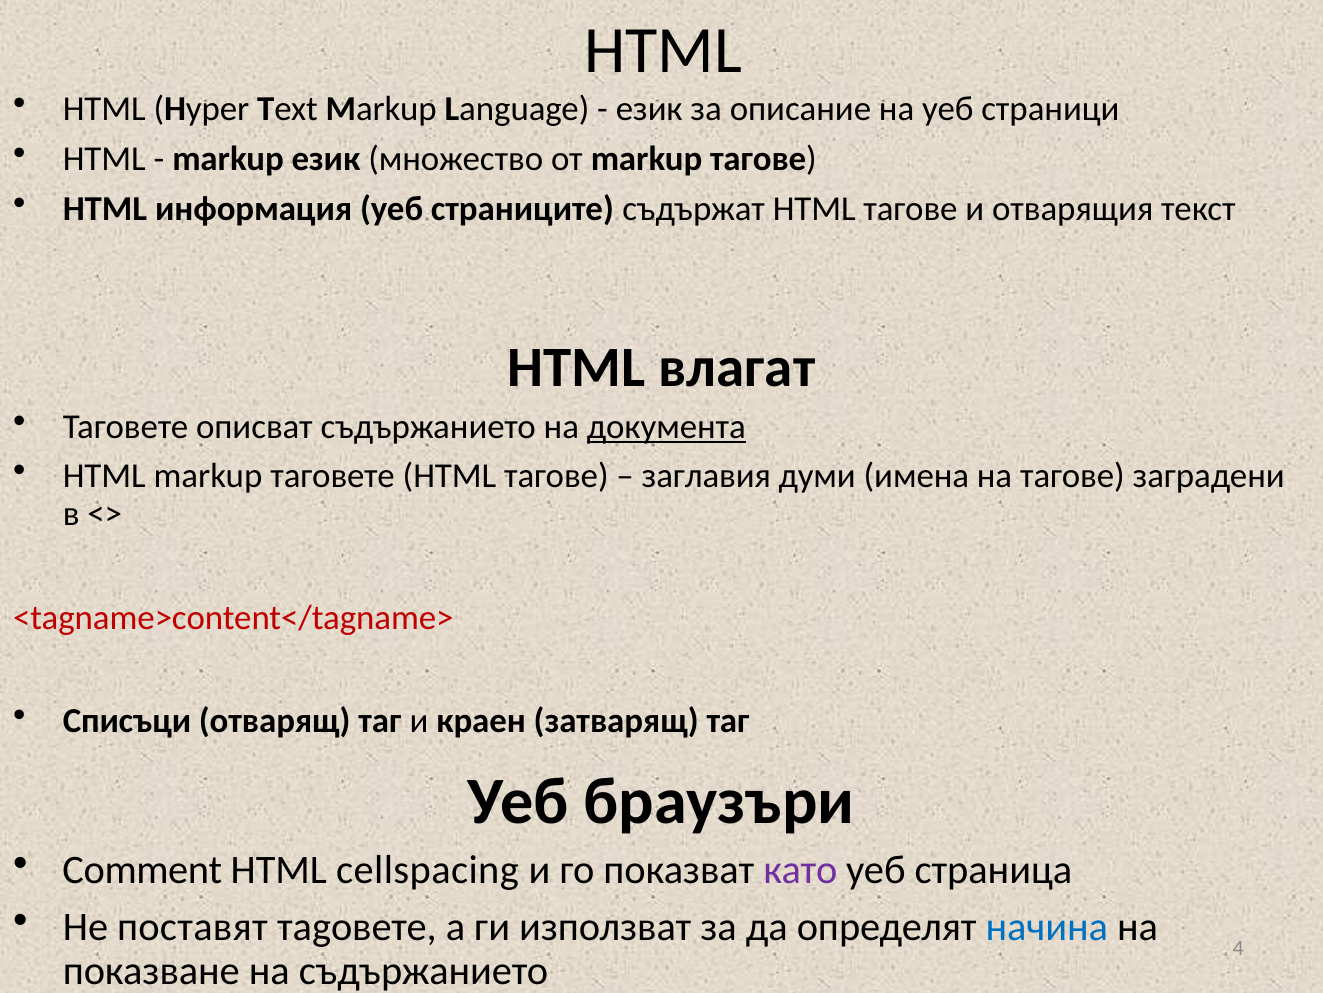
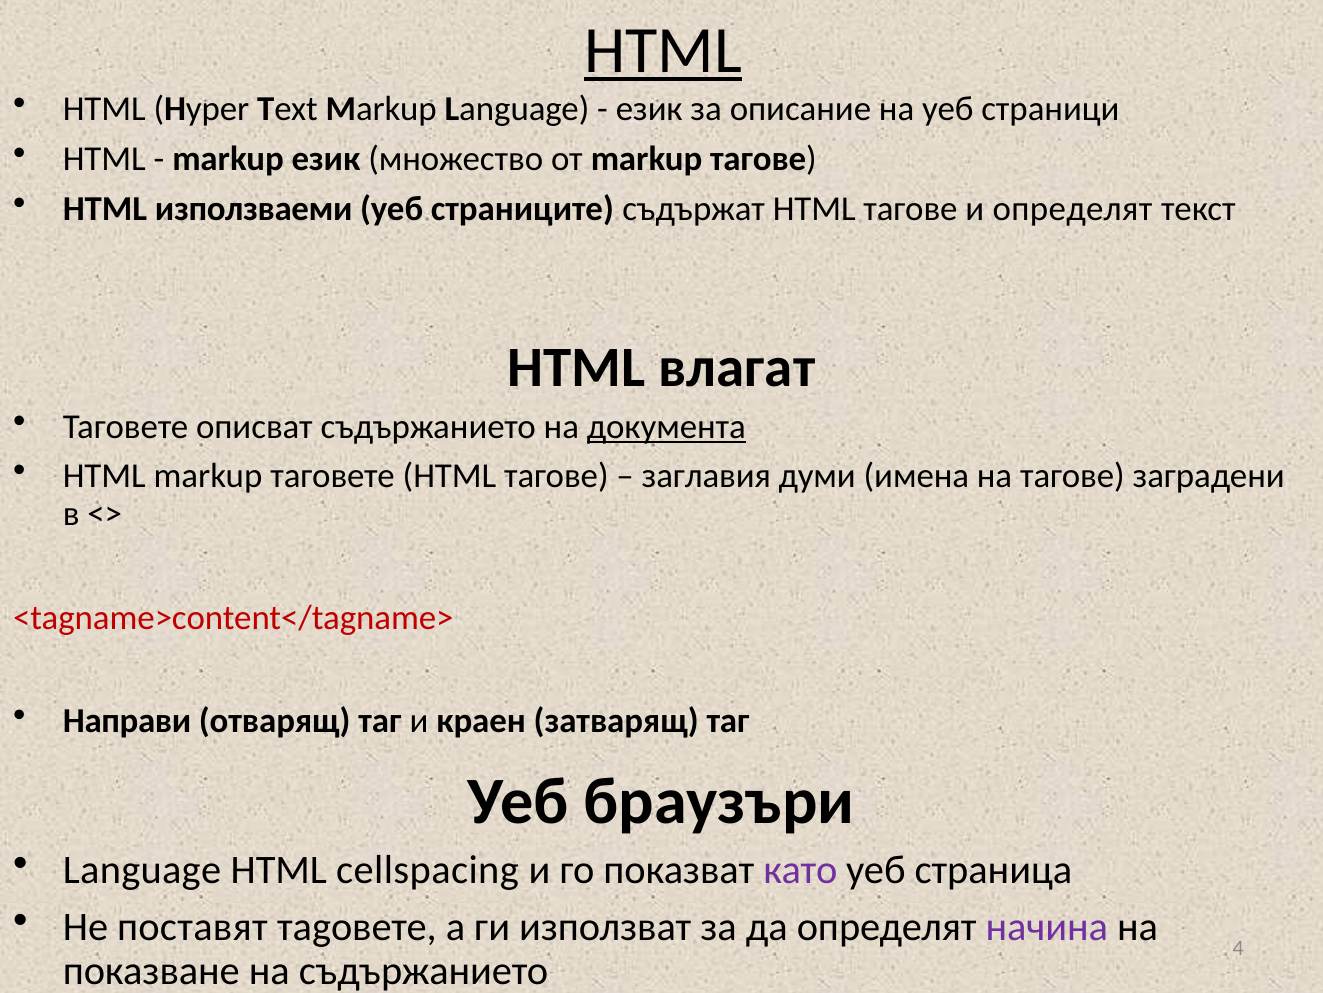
HTML at (663, 51) underline: none -> present
информация: информация -> използваеми
и отварящия: отварящия -> определят
Списъци: Списъци -> Направи
Comment at (142, 869): Comment -> Language
начина colour: blue -> purple
